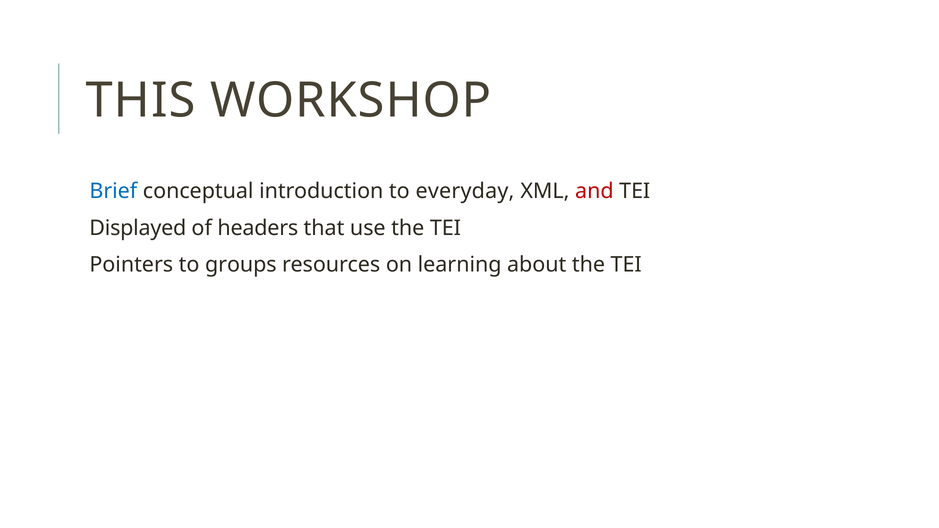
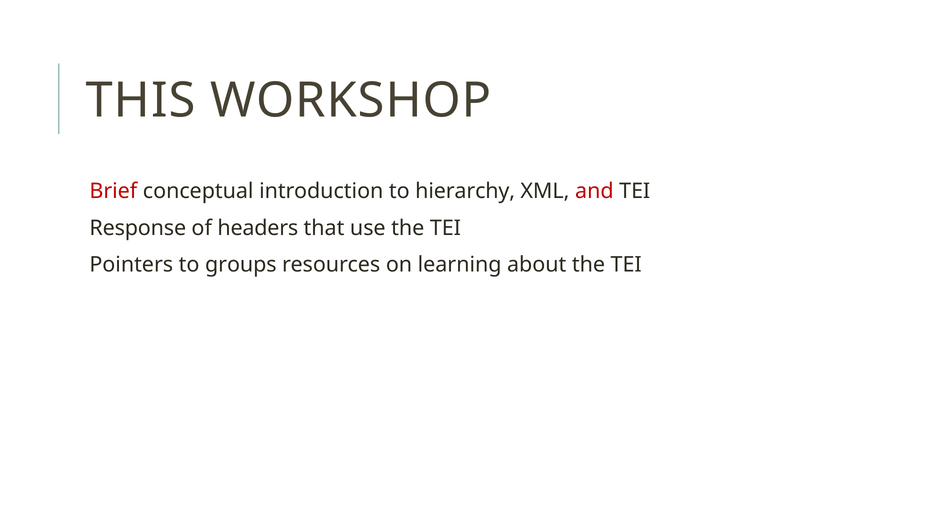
Brief colour: blue -> red
everyday: everyday -> hierarchy
Displayed: Displayed -> Response
